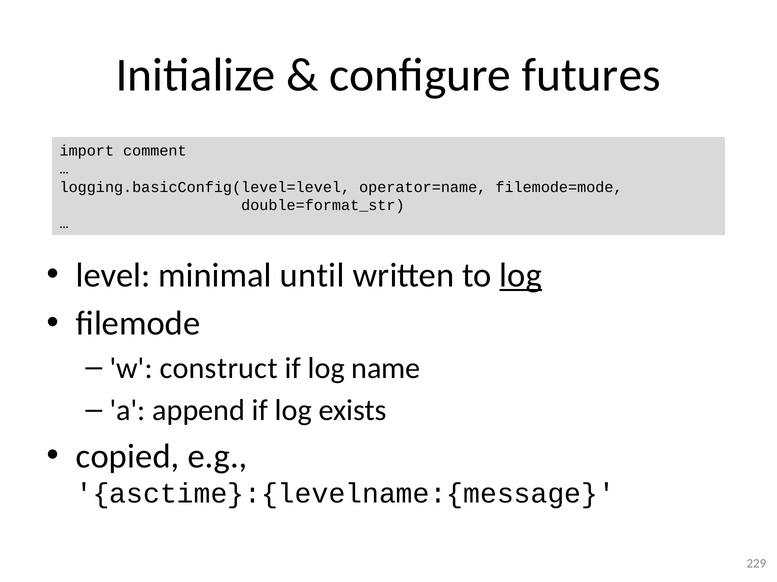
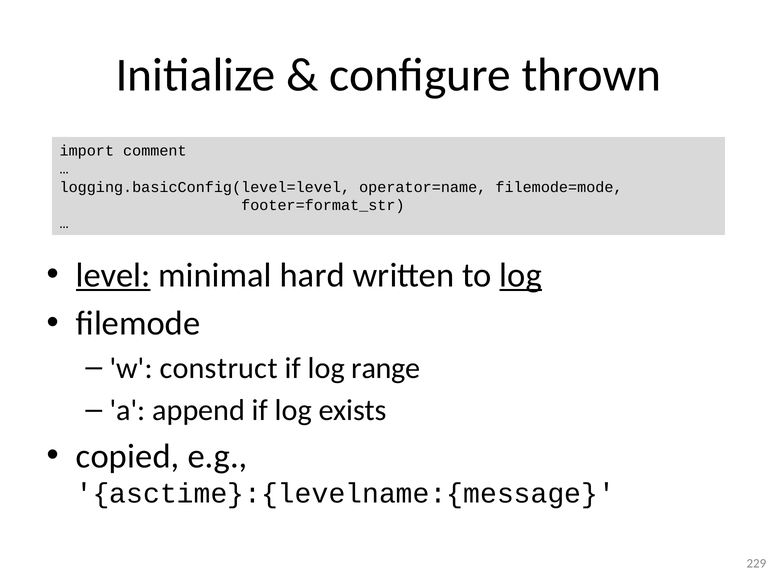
futures: futures -> thrown
double=format_str: double=format_str -> footer=format_str
level underline: none -> present
until: until -> hard
name: name -> range
